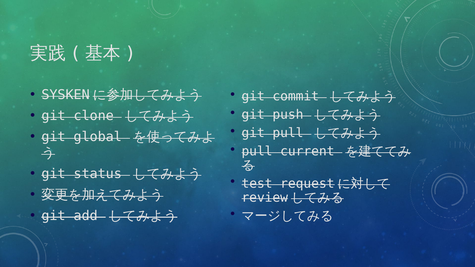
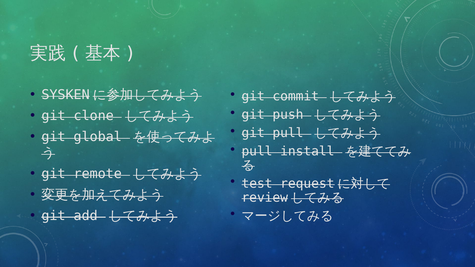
current: current -> install
status: status -> remote
